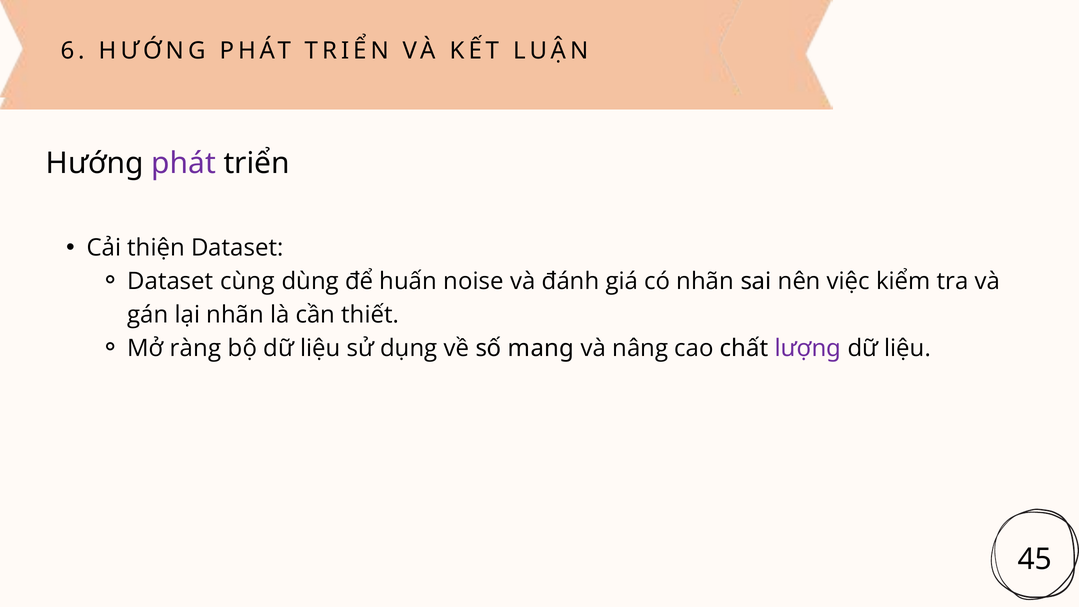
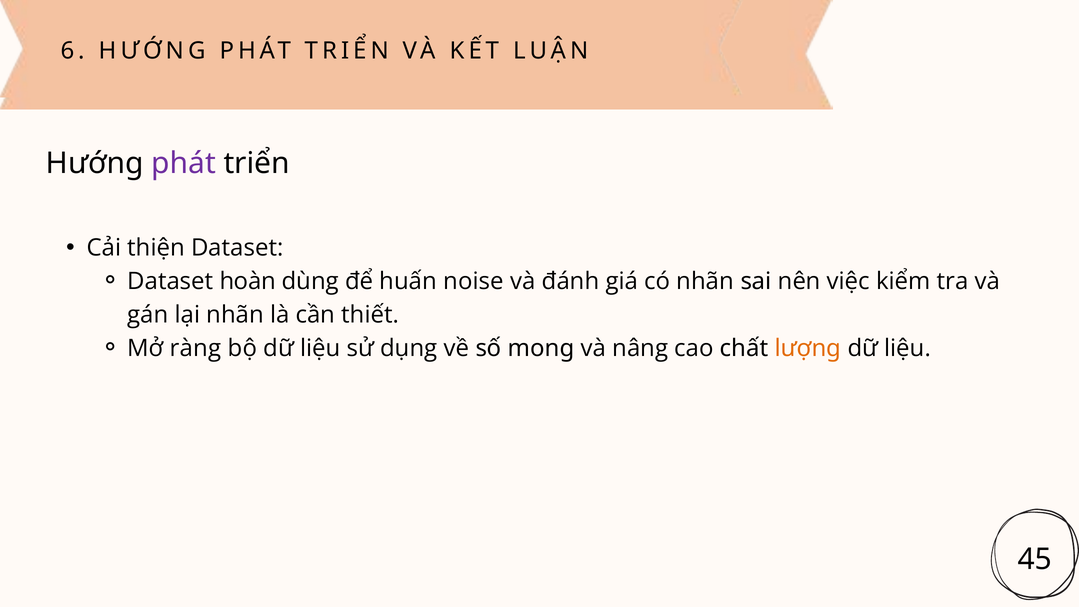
cùng: cùng -> hoàn
mang: mang -> mong
lượng colour: purple -> orange
